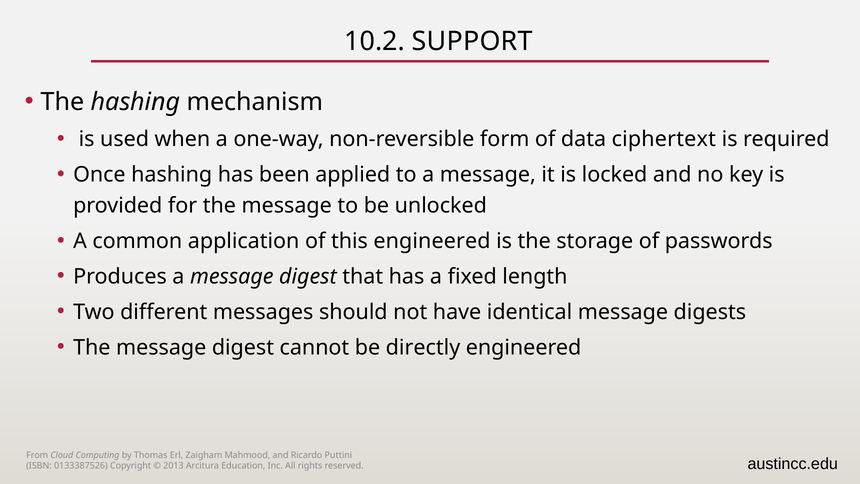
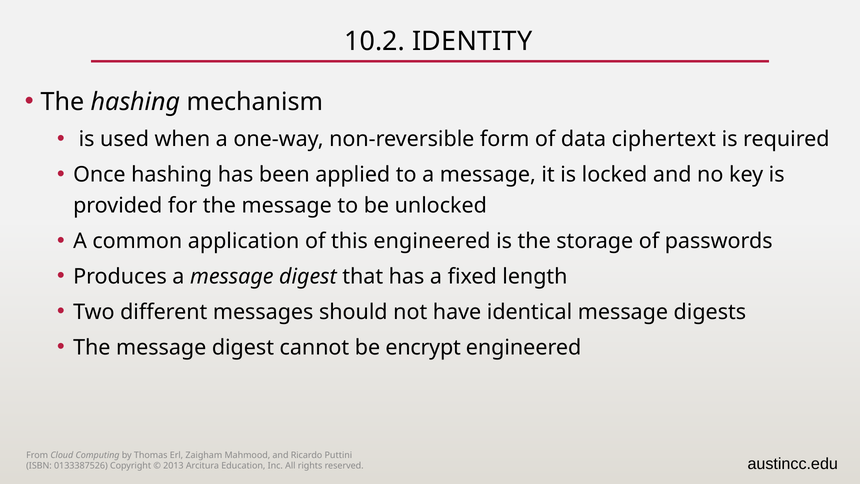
SUPPORT: SUPPORT -> IDENTITY
directly: directly -> encrypt
